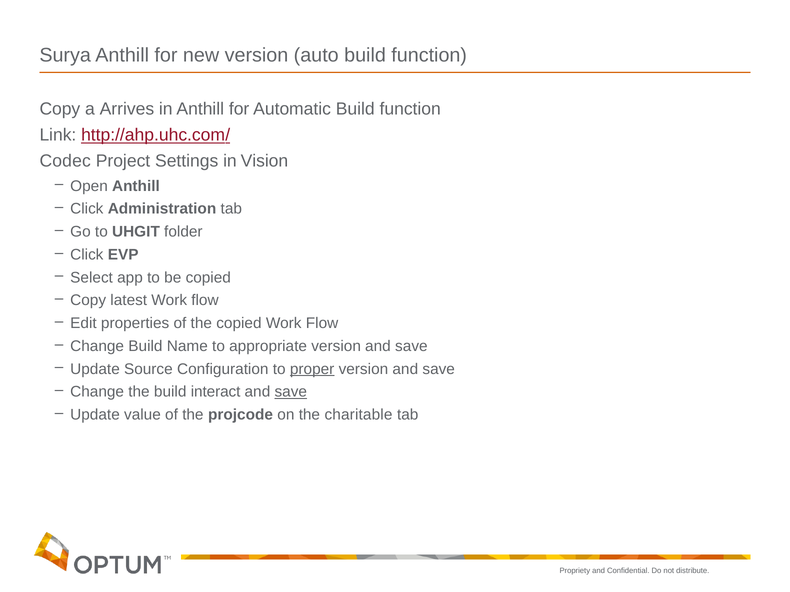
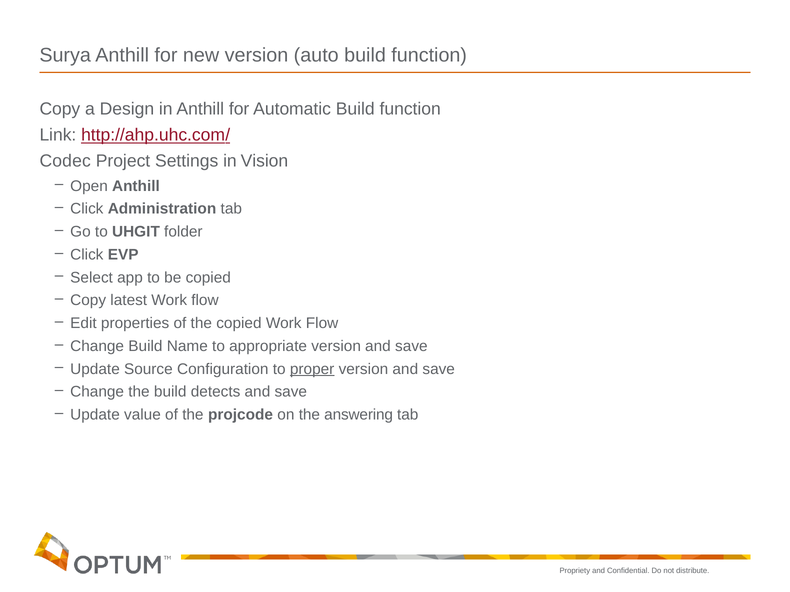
Arrives: Arrives -> Design
interact: interact -> detects
save at (291, 392) underline: present -> none
charitable: charitable -> answering
